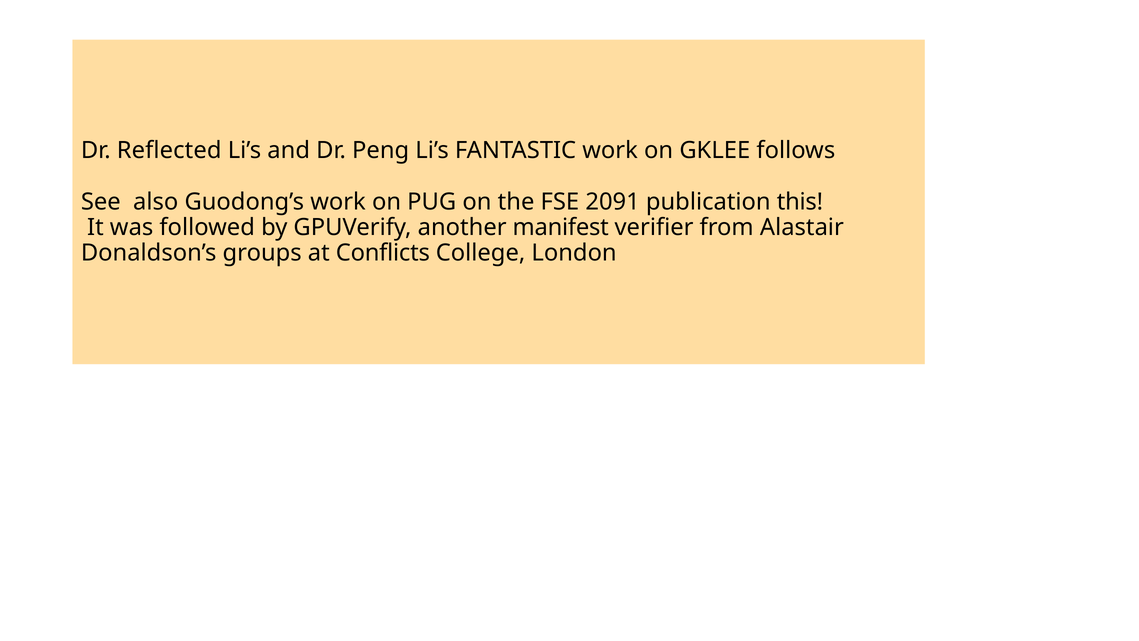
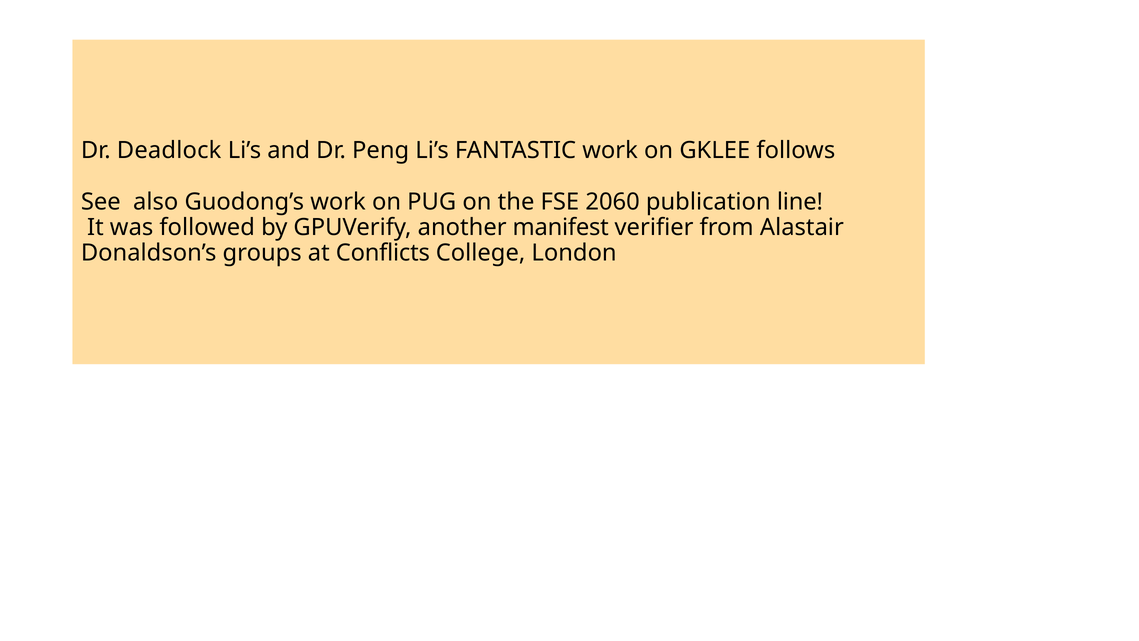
Reflected: Reflected -> Deadlock
2091: 2091 -> 2060
this: this -> line
